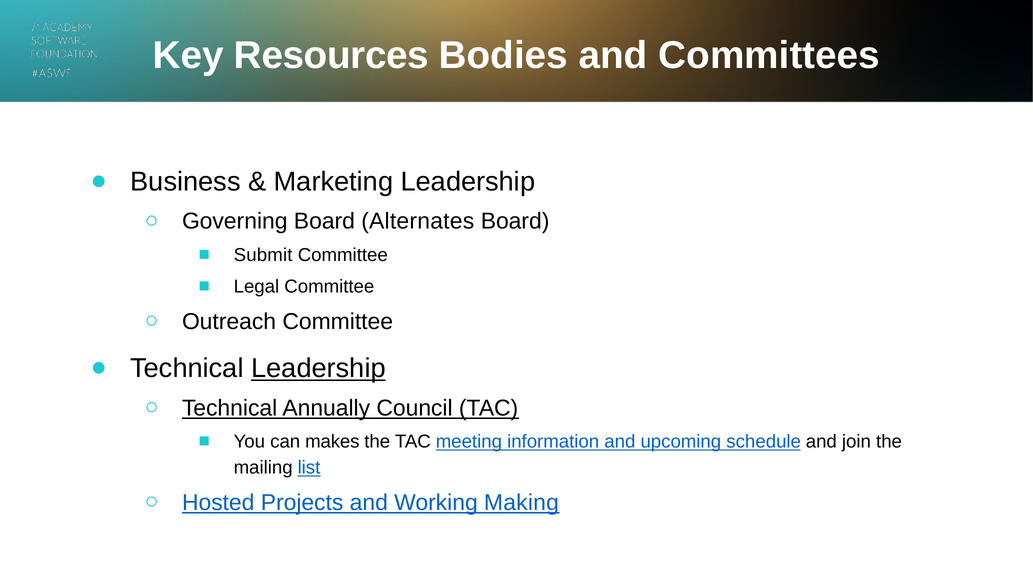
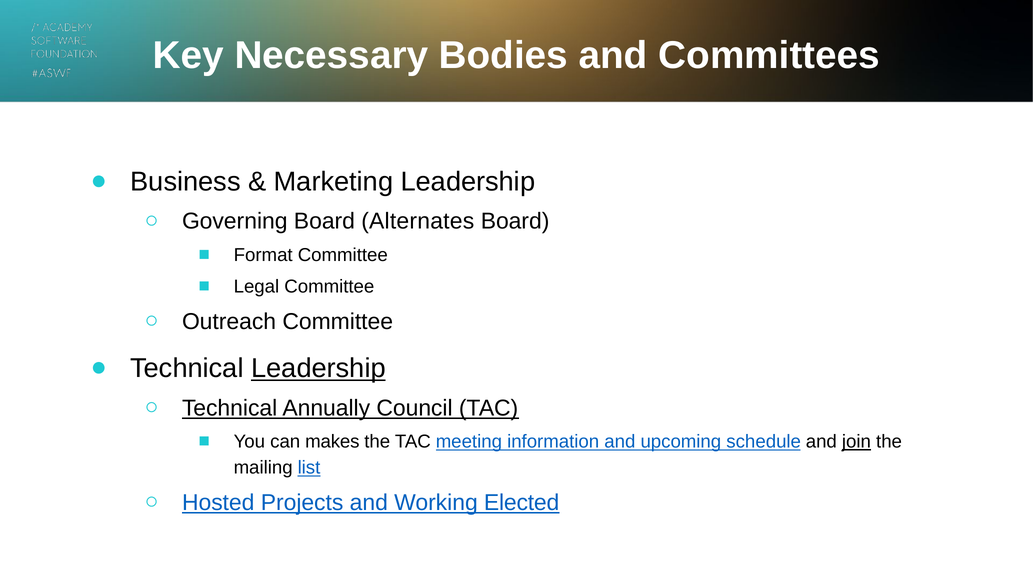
Resources: Resources -> Necessary
Submit: Submit -> Format
join underline: none -> present
Making: Making -> Elected
